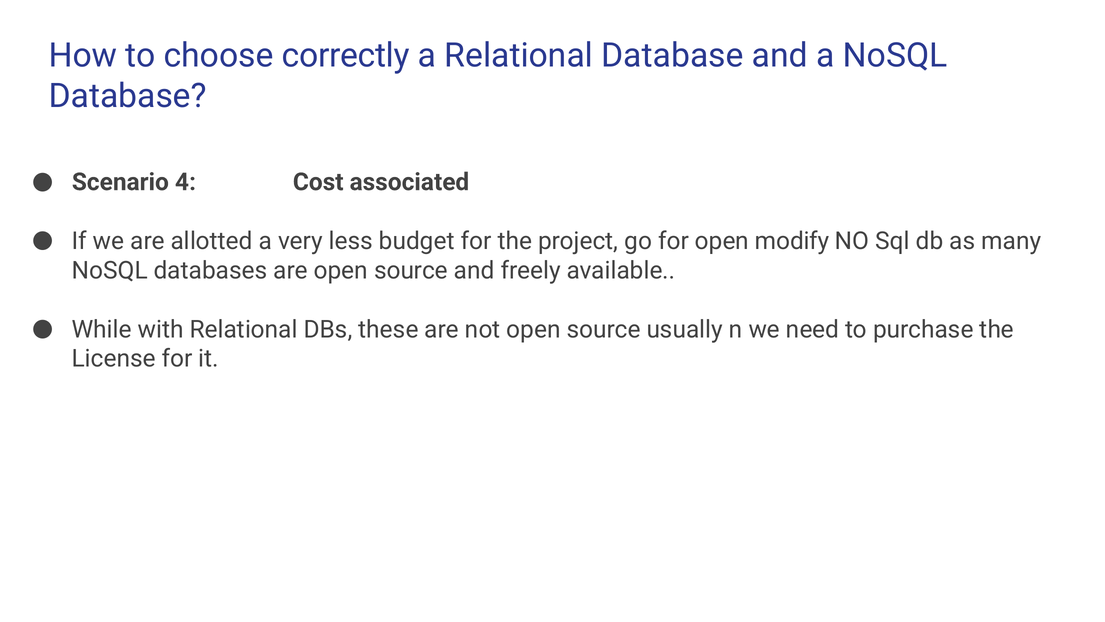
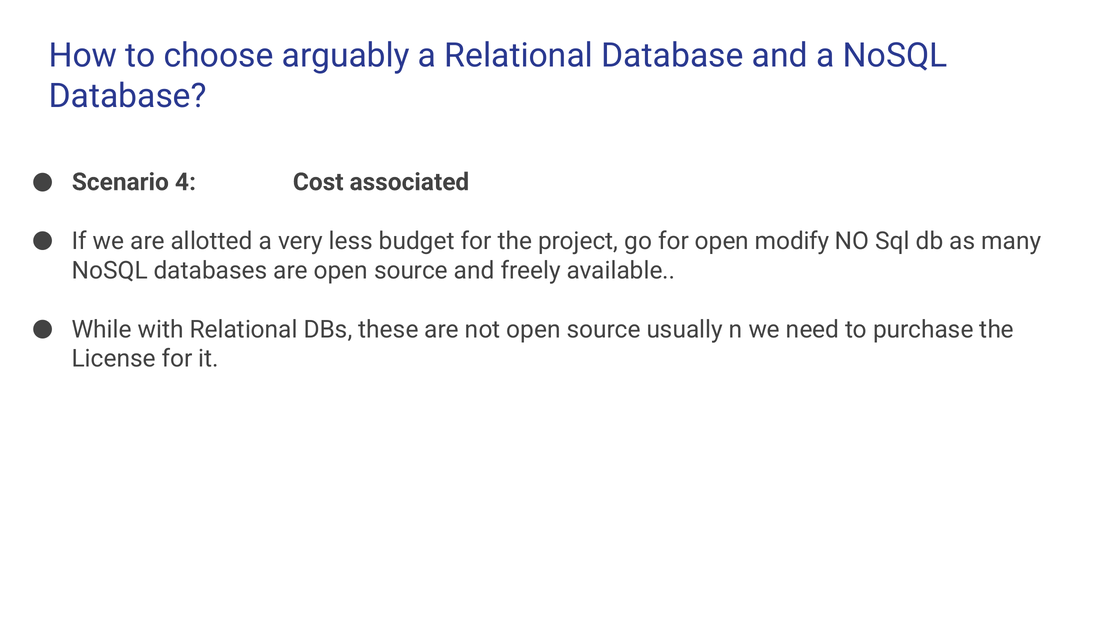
correctly: correctly -> arguably
